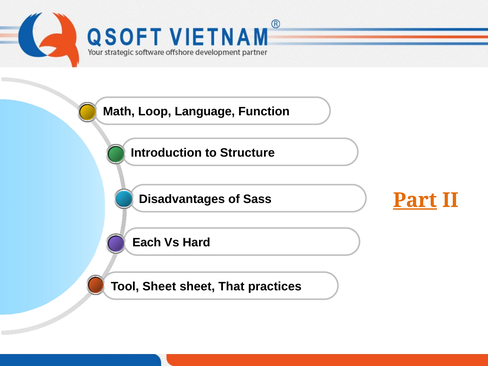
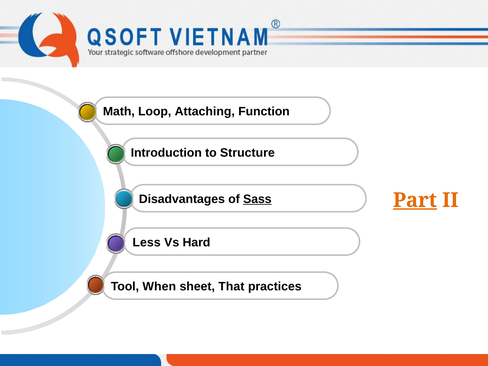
Language: Language -> Attaching
Sass underline: none -> present
Each: Each -> Less
Sheet at (159, 287): Sheet -> When
